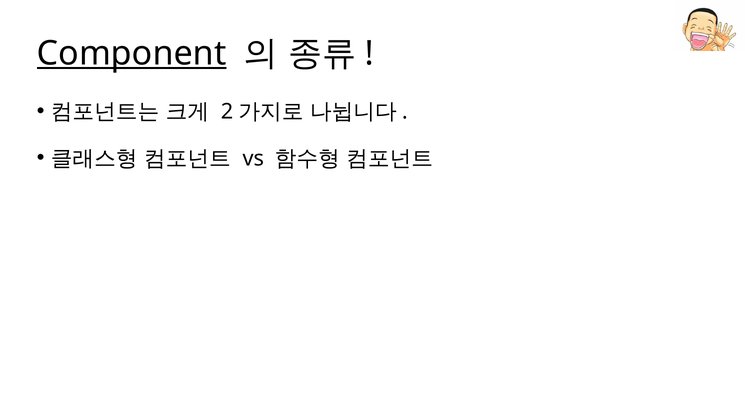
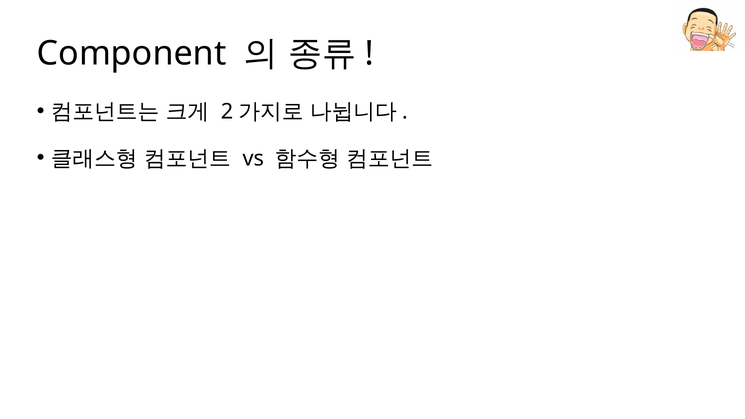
Component underline: present -> none
